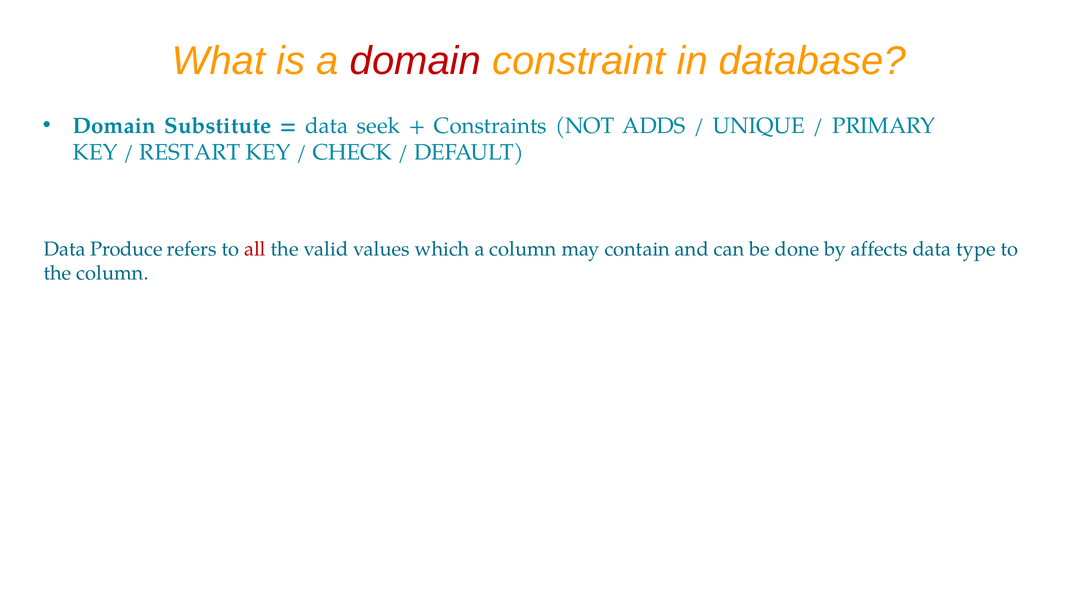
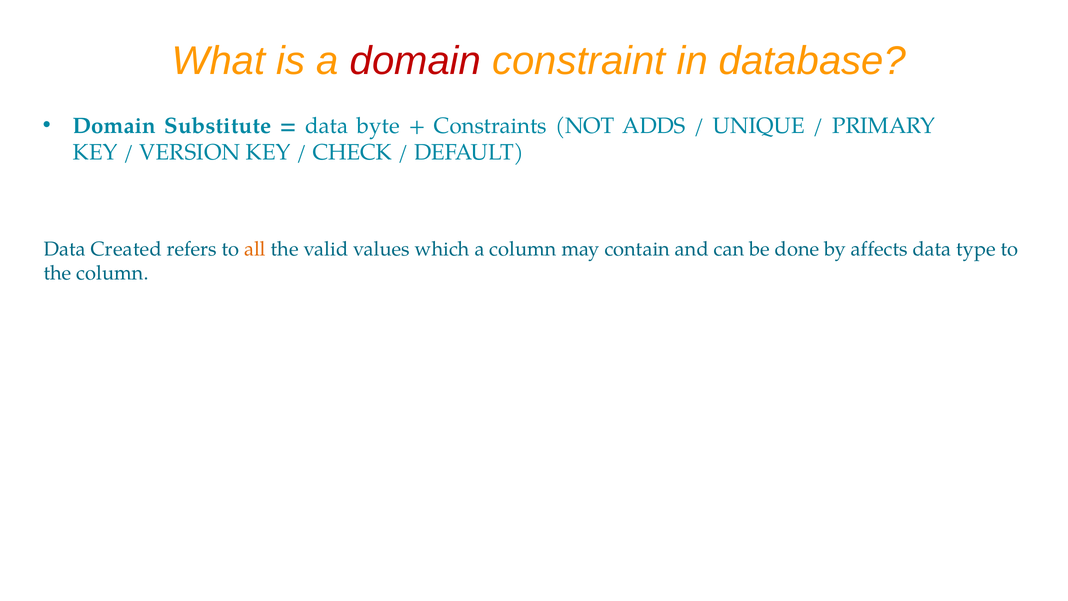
seek: seek -> byte
RESTART: RESTART -> VERSION
Produce: Produce -> Created
all colour: red -> orange
